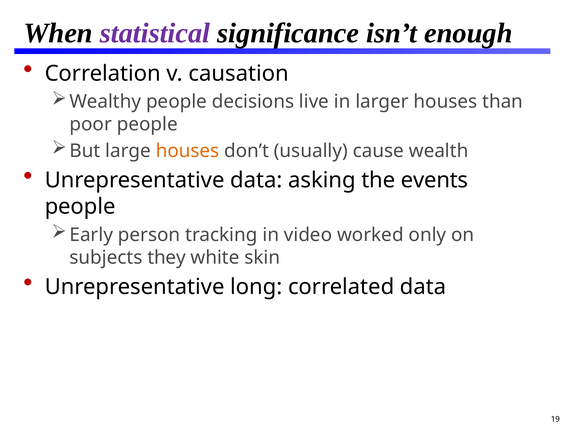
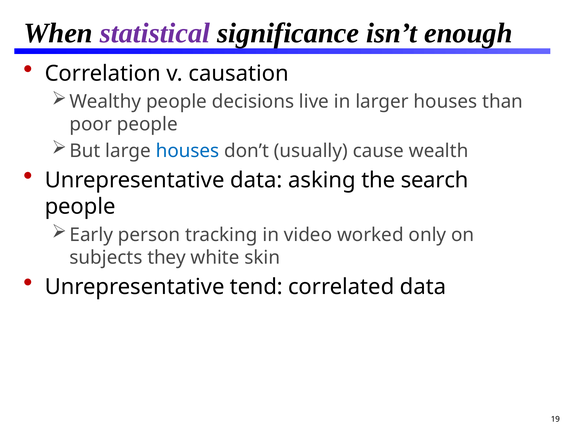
houses at (187, 151) colour: orange -> blue
events: events -> search
long: long -> tend
